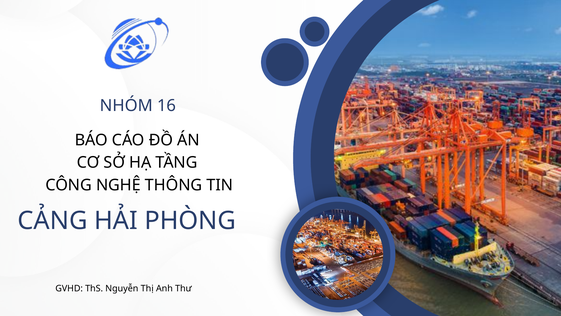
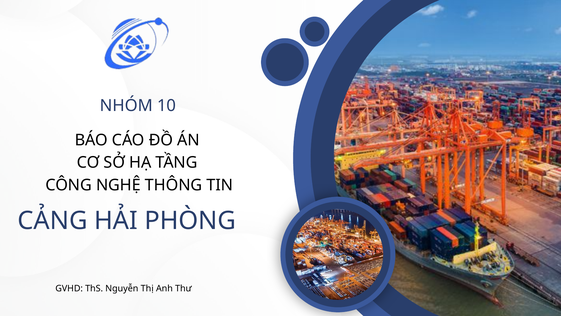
16: 16 -> 10
